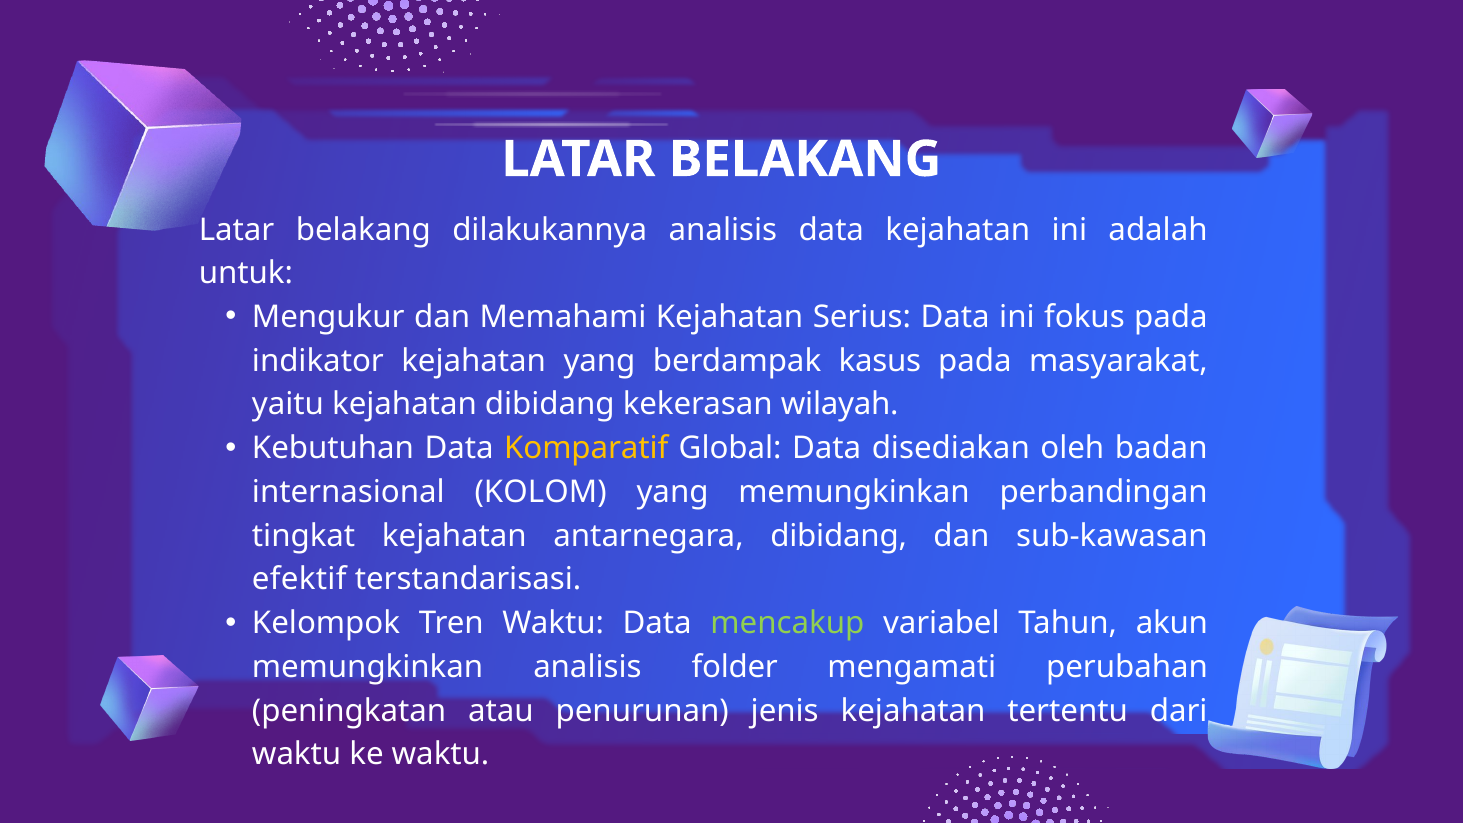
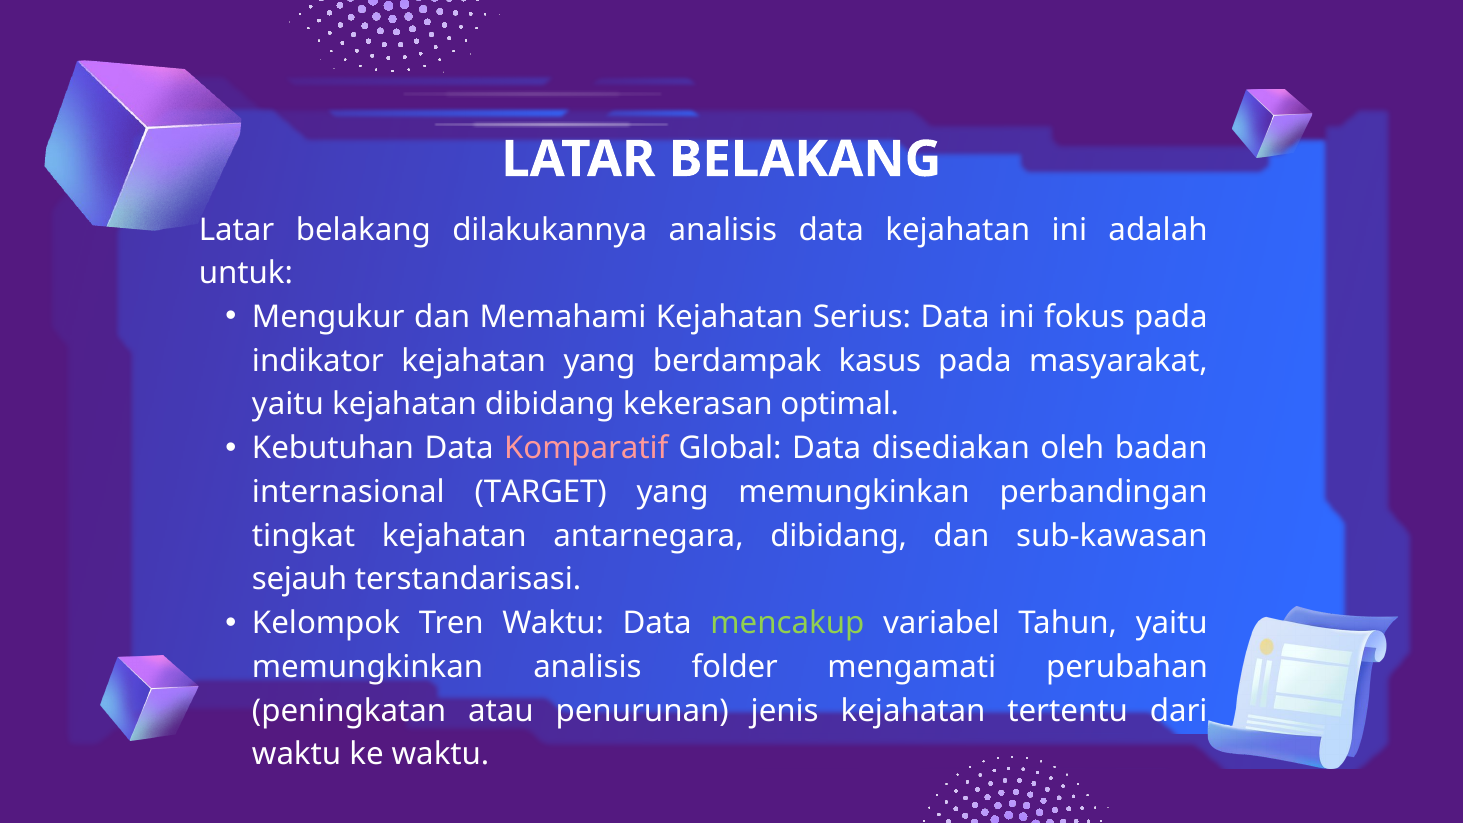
wilayah: wilayah -> optimal
Komparatif colour: yellow -> pink
KOLOM: KOLOM -> TARGET
efektif: efektif -> sejauh
Tahun akun: akun -> yaitu
